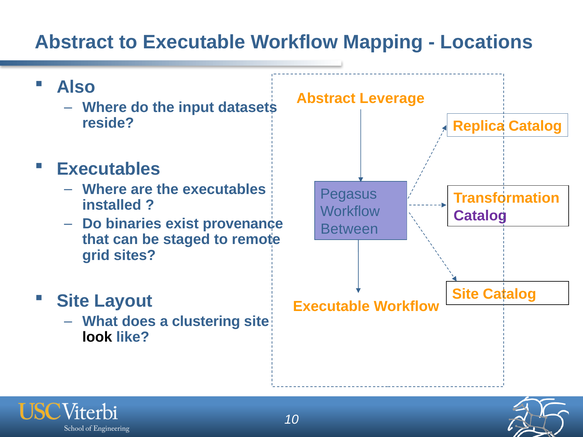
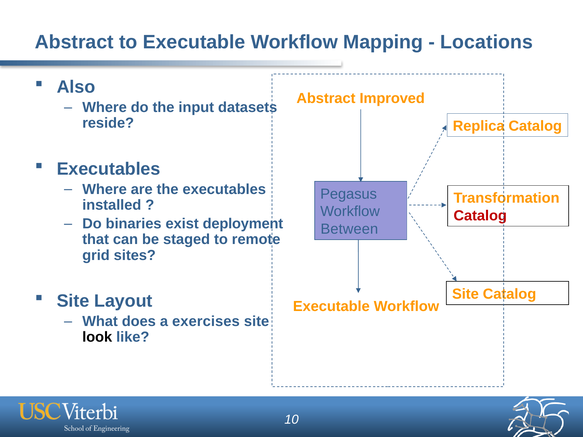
Leverage: Leverage -> Improved
Catalog at (480, 216) colour: purple -> red
provenance: provenance -> deployment
clustering: clustering -> exercises
